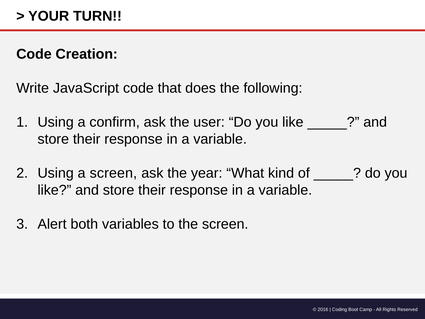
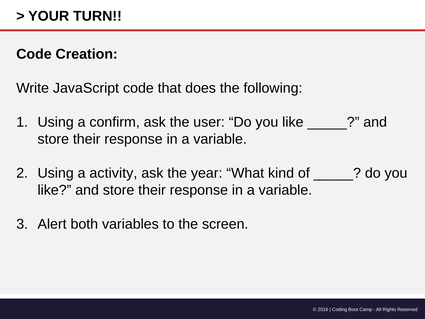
a screen: screen -> activity
